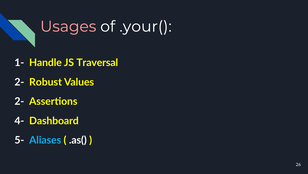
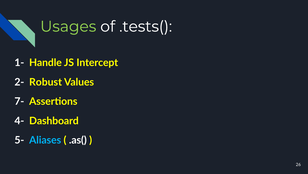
Usages colour: pink -> light green
.your(: .your( -> .tests(
Traversal: Traversal -> Intercept
2- at (19, 101): 2- -> 7-
